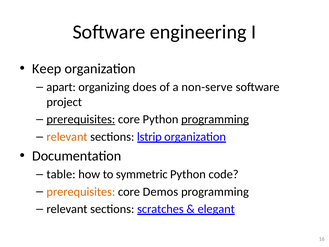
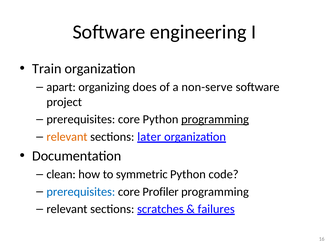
Keep: Keep -> Train
prerequisites at (81, 119) underline: present -> none
lstrip: lstrip -> later
table: table -> clean
prerequisites at (81, 192) colour: orange -> blue
Demos: Demos -> Profiler
elegant: elegant -> failures
